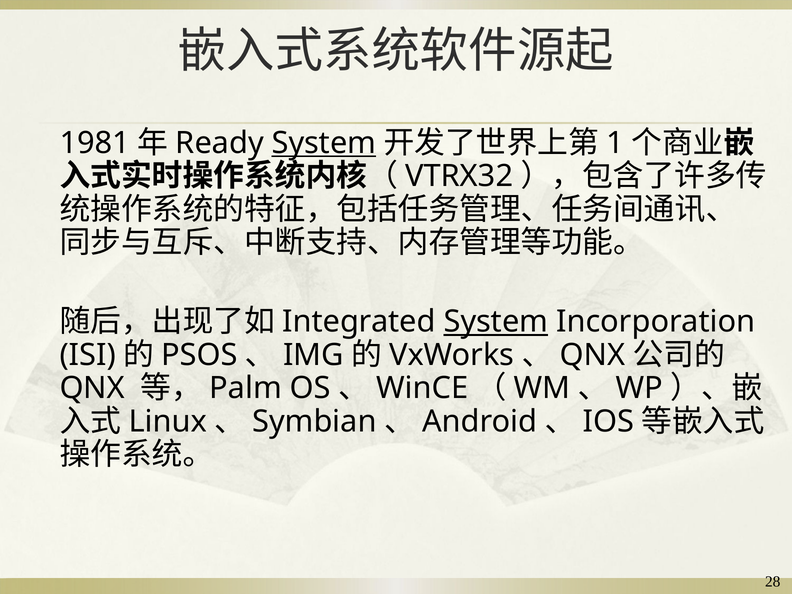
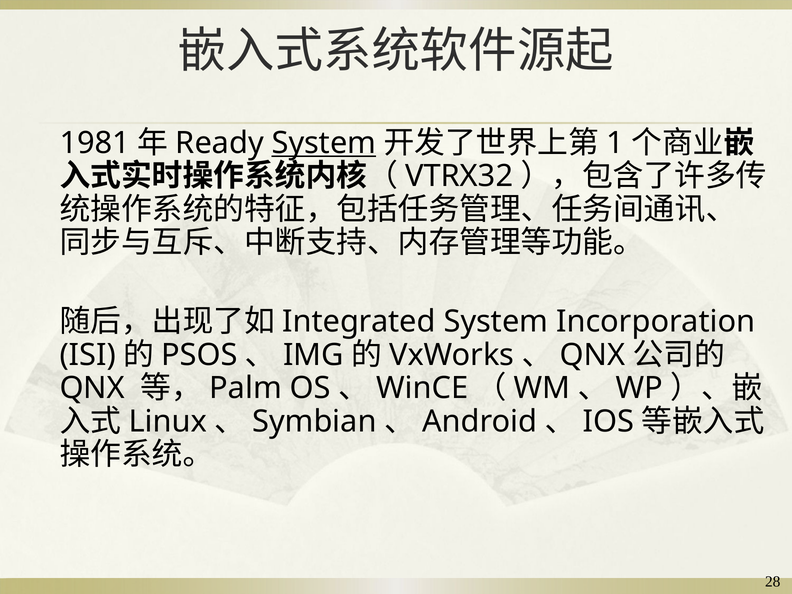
System at (496, 322) underline: present -> none
